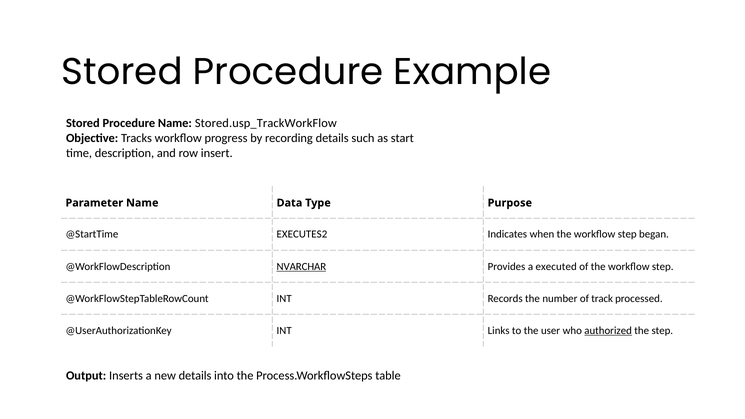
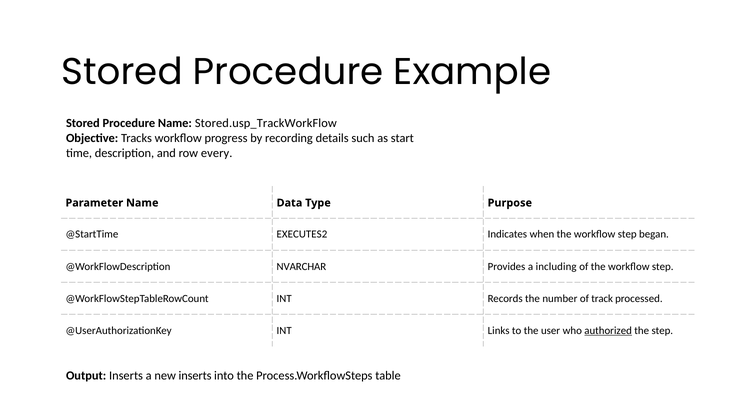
insert: insert -> every
NVARCHAR underline: present -> none
executed: executed -> including
new details: details -> inserts
